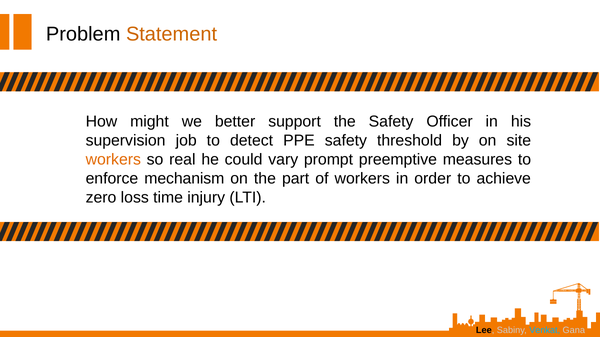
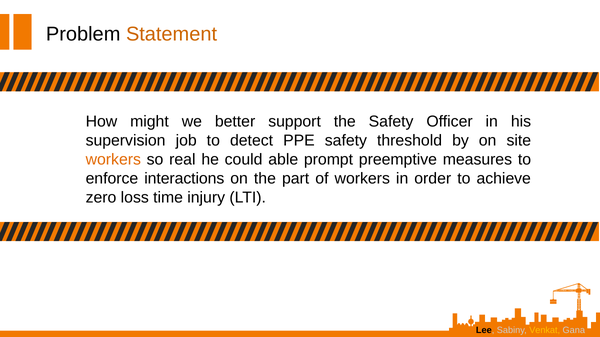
vary: vary -> able
mechanism: mechanism -> interactions
Venkat colour: light blue -> yellow
